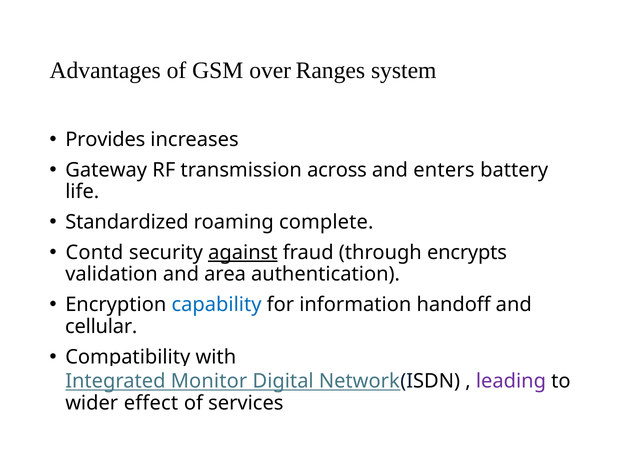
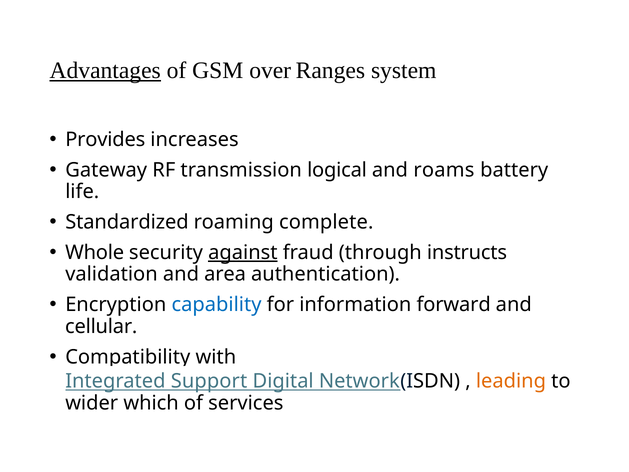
Advantages underline: none -> present
across: across -> logical
enters: enters -> roams
Contd: Contd -> Whole
encrypts: encrypts -> instructs
handoff: handoff -> forward
Monitor: Monitor -> Support
leading colour: purple -> orange
effect: effect -> which
